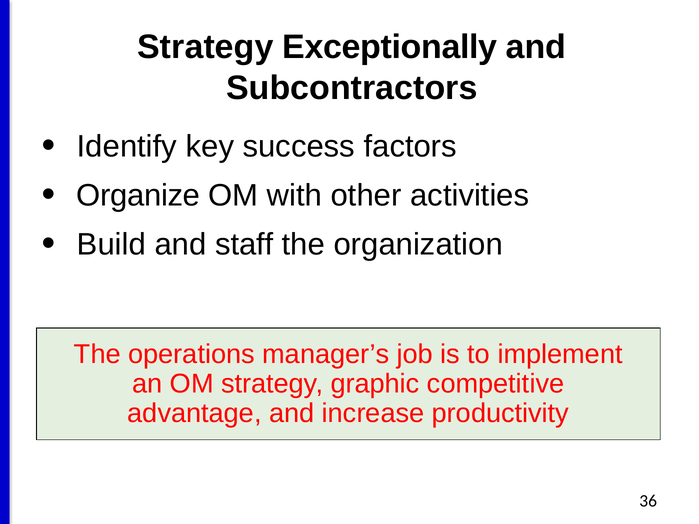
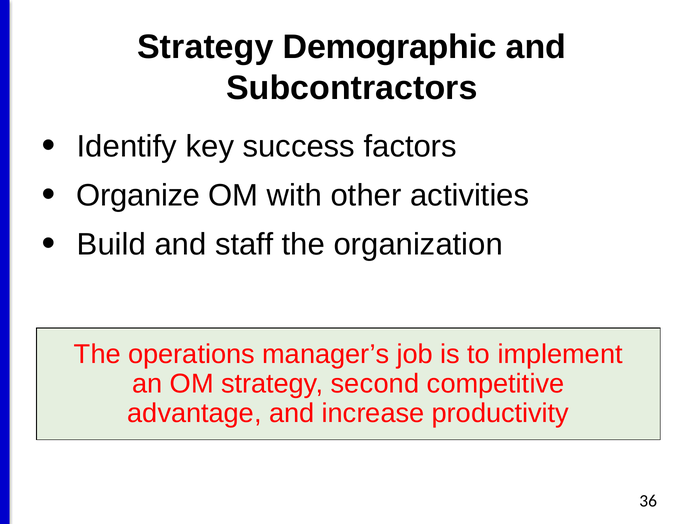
Exceptionally: Exceptionally -> Demographic
graphic: graphic -> second
